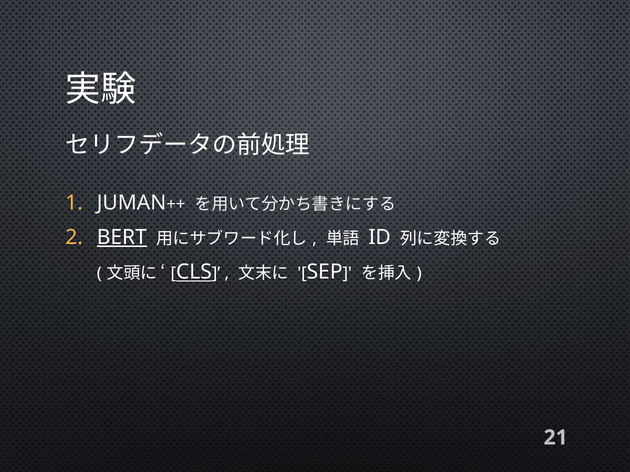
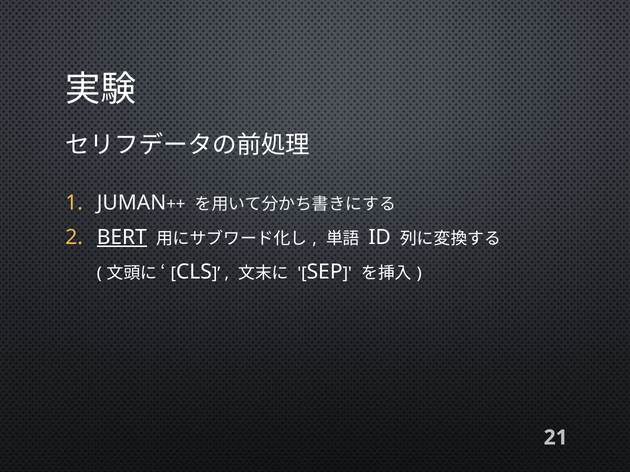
CLS underline: present -> none
